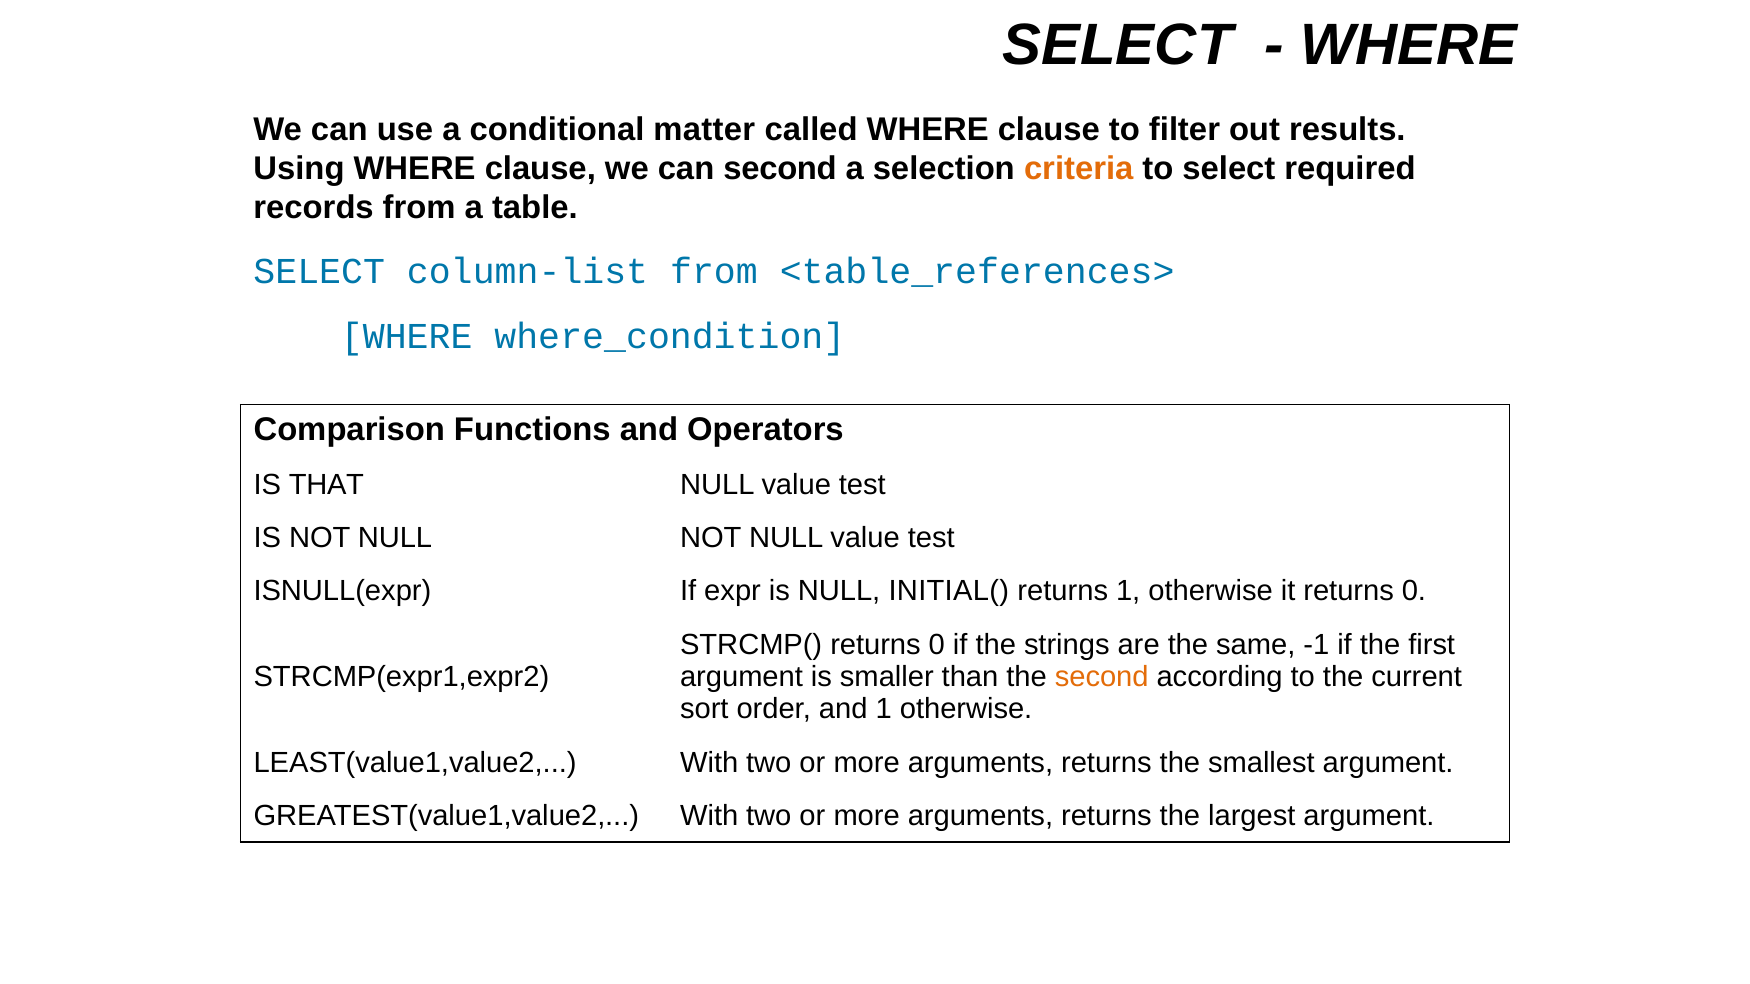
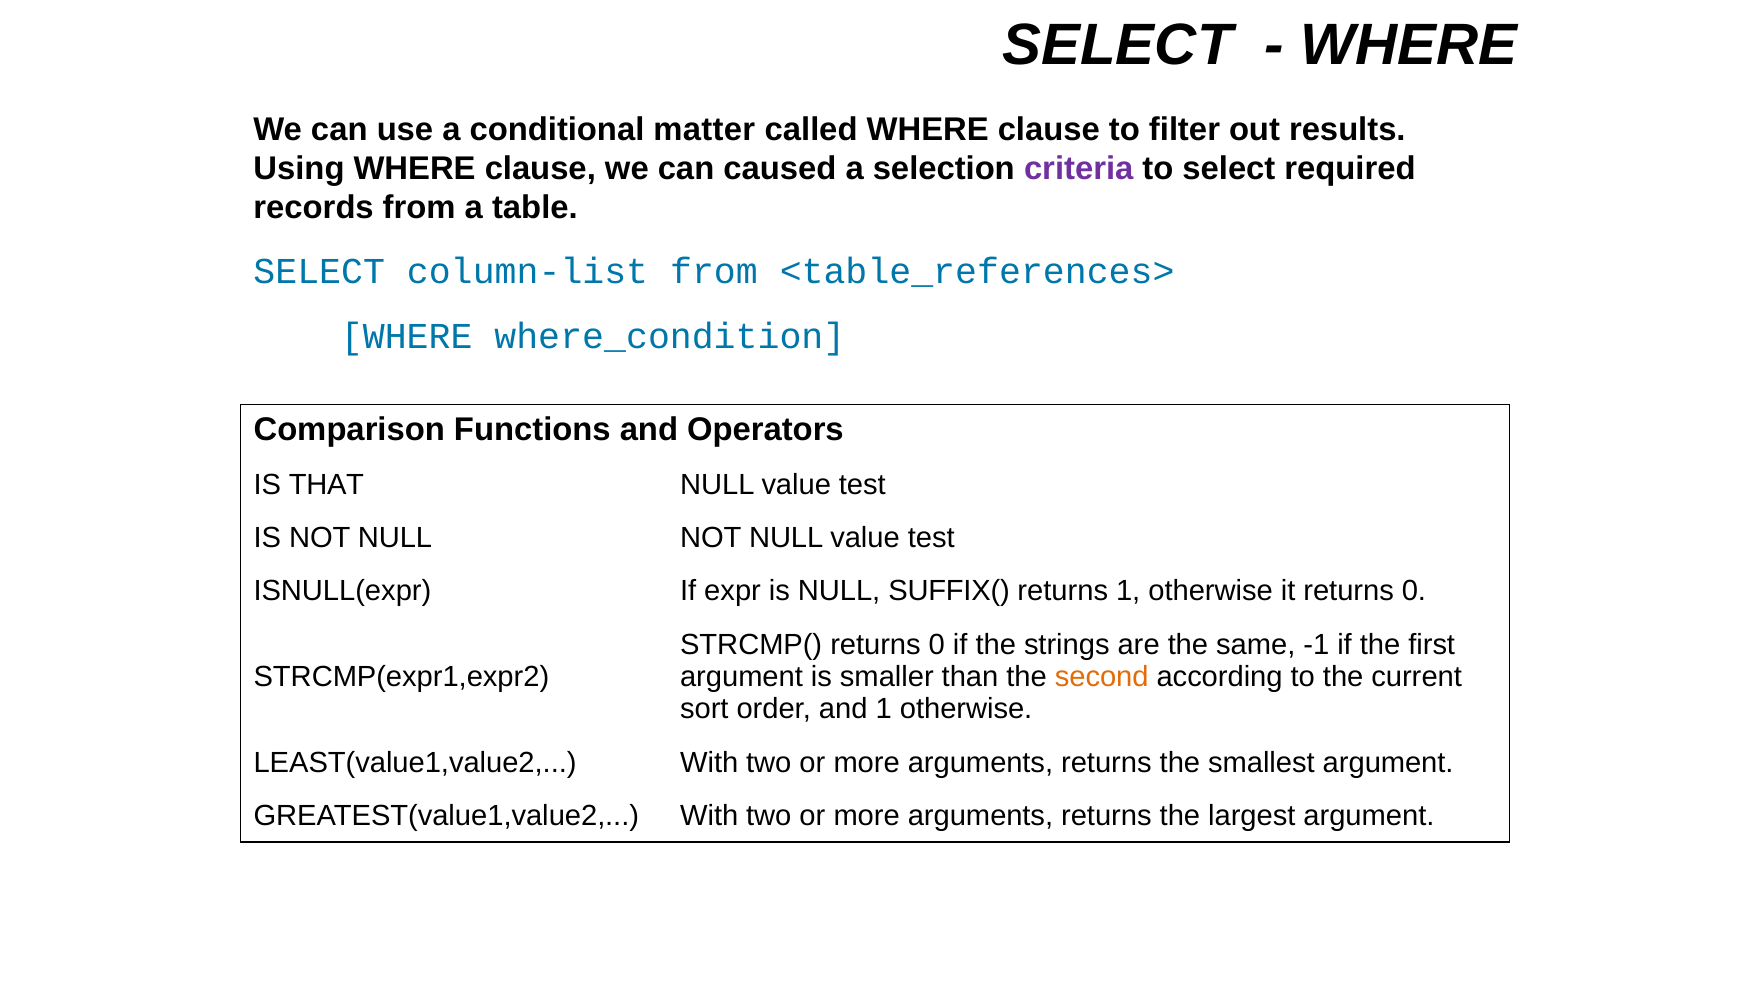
can second: second -> caused
criteria colour: orange -> purple
INITIAL(: INITIAL( -> SUFFIX(
